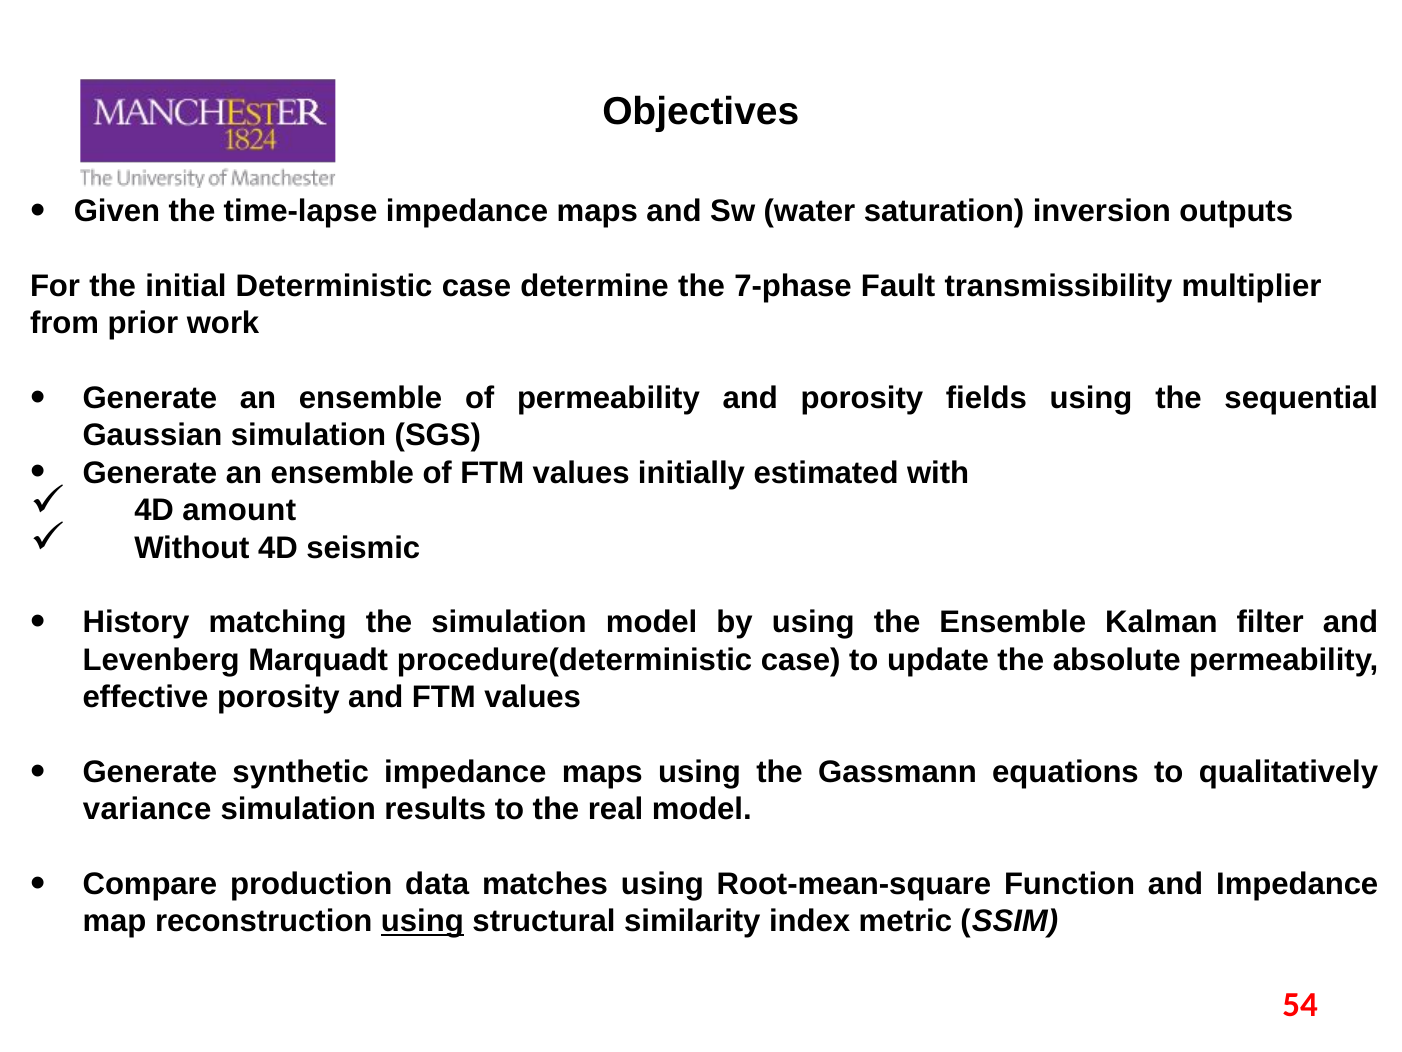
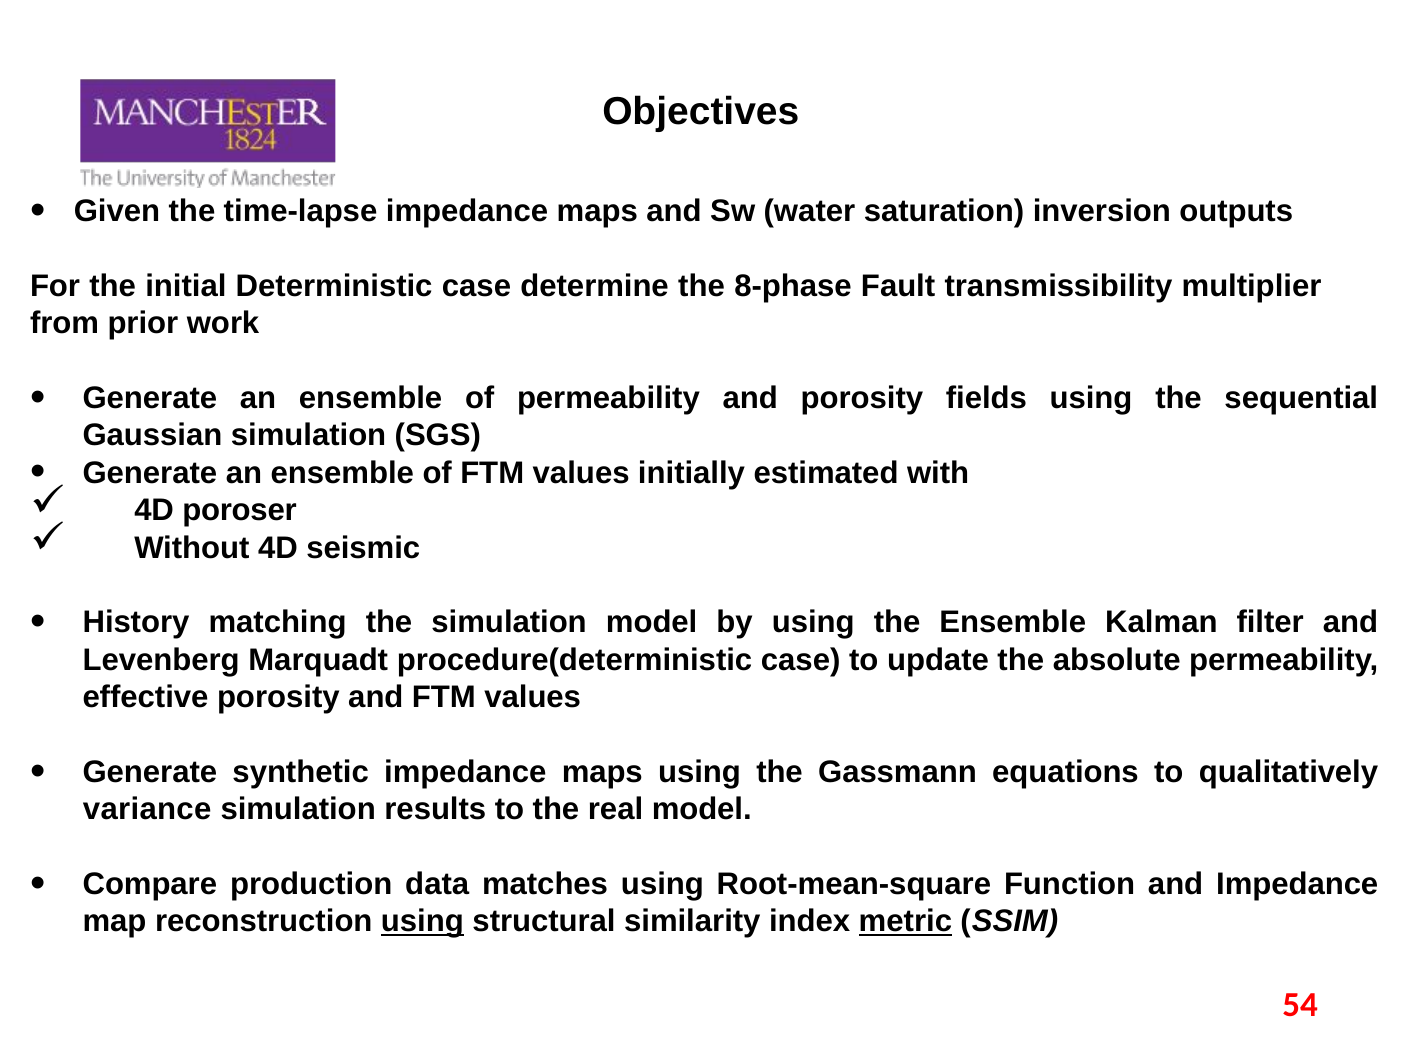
7-phase: 7-phase -> 8-phase
amount: amount -> poroser
metric underline: none -> present
